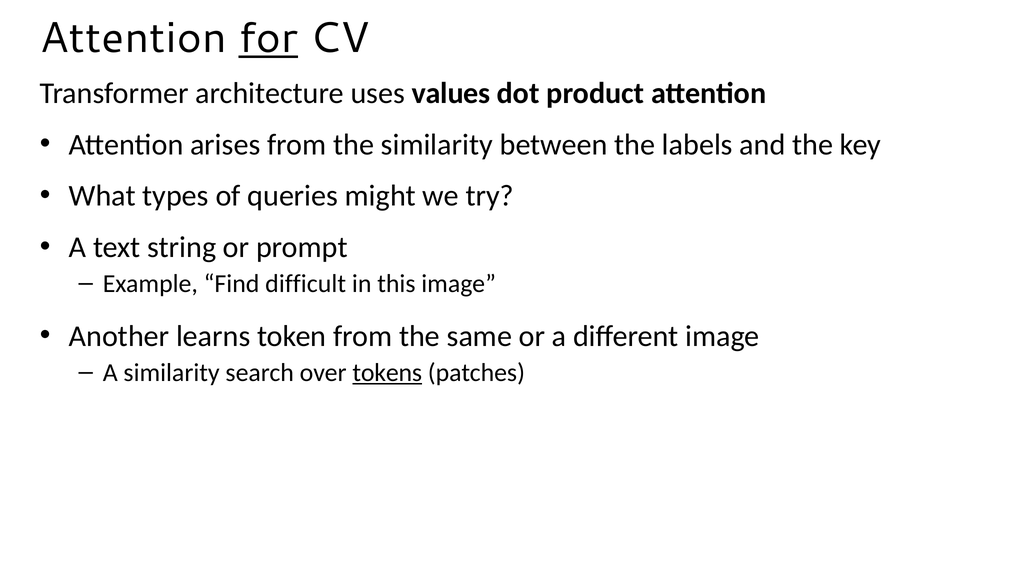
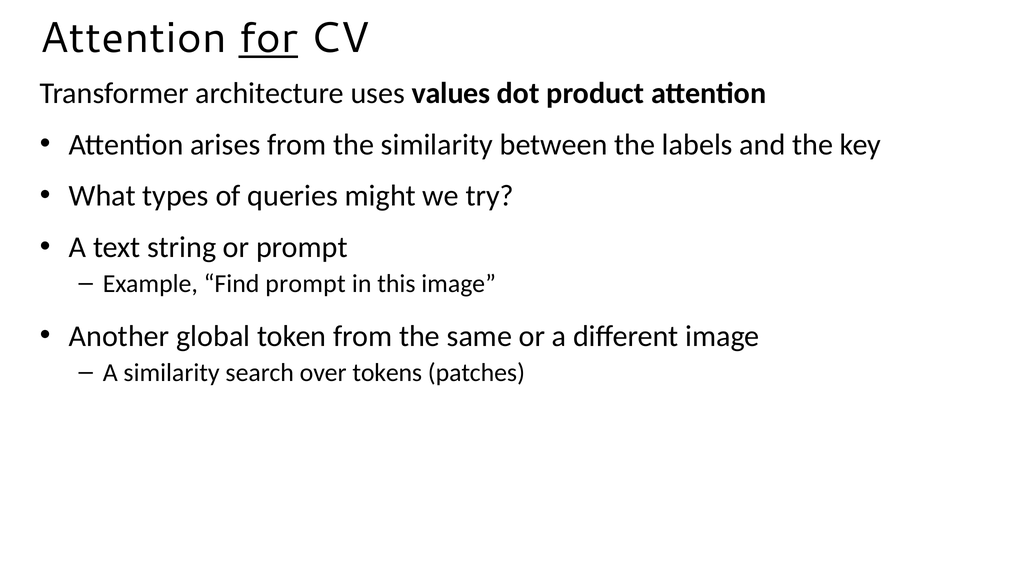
Find difficult: difficult -> prompt
learns: learns -> global
tokens underline: present -> none
